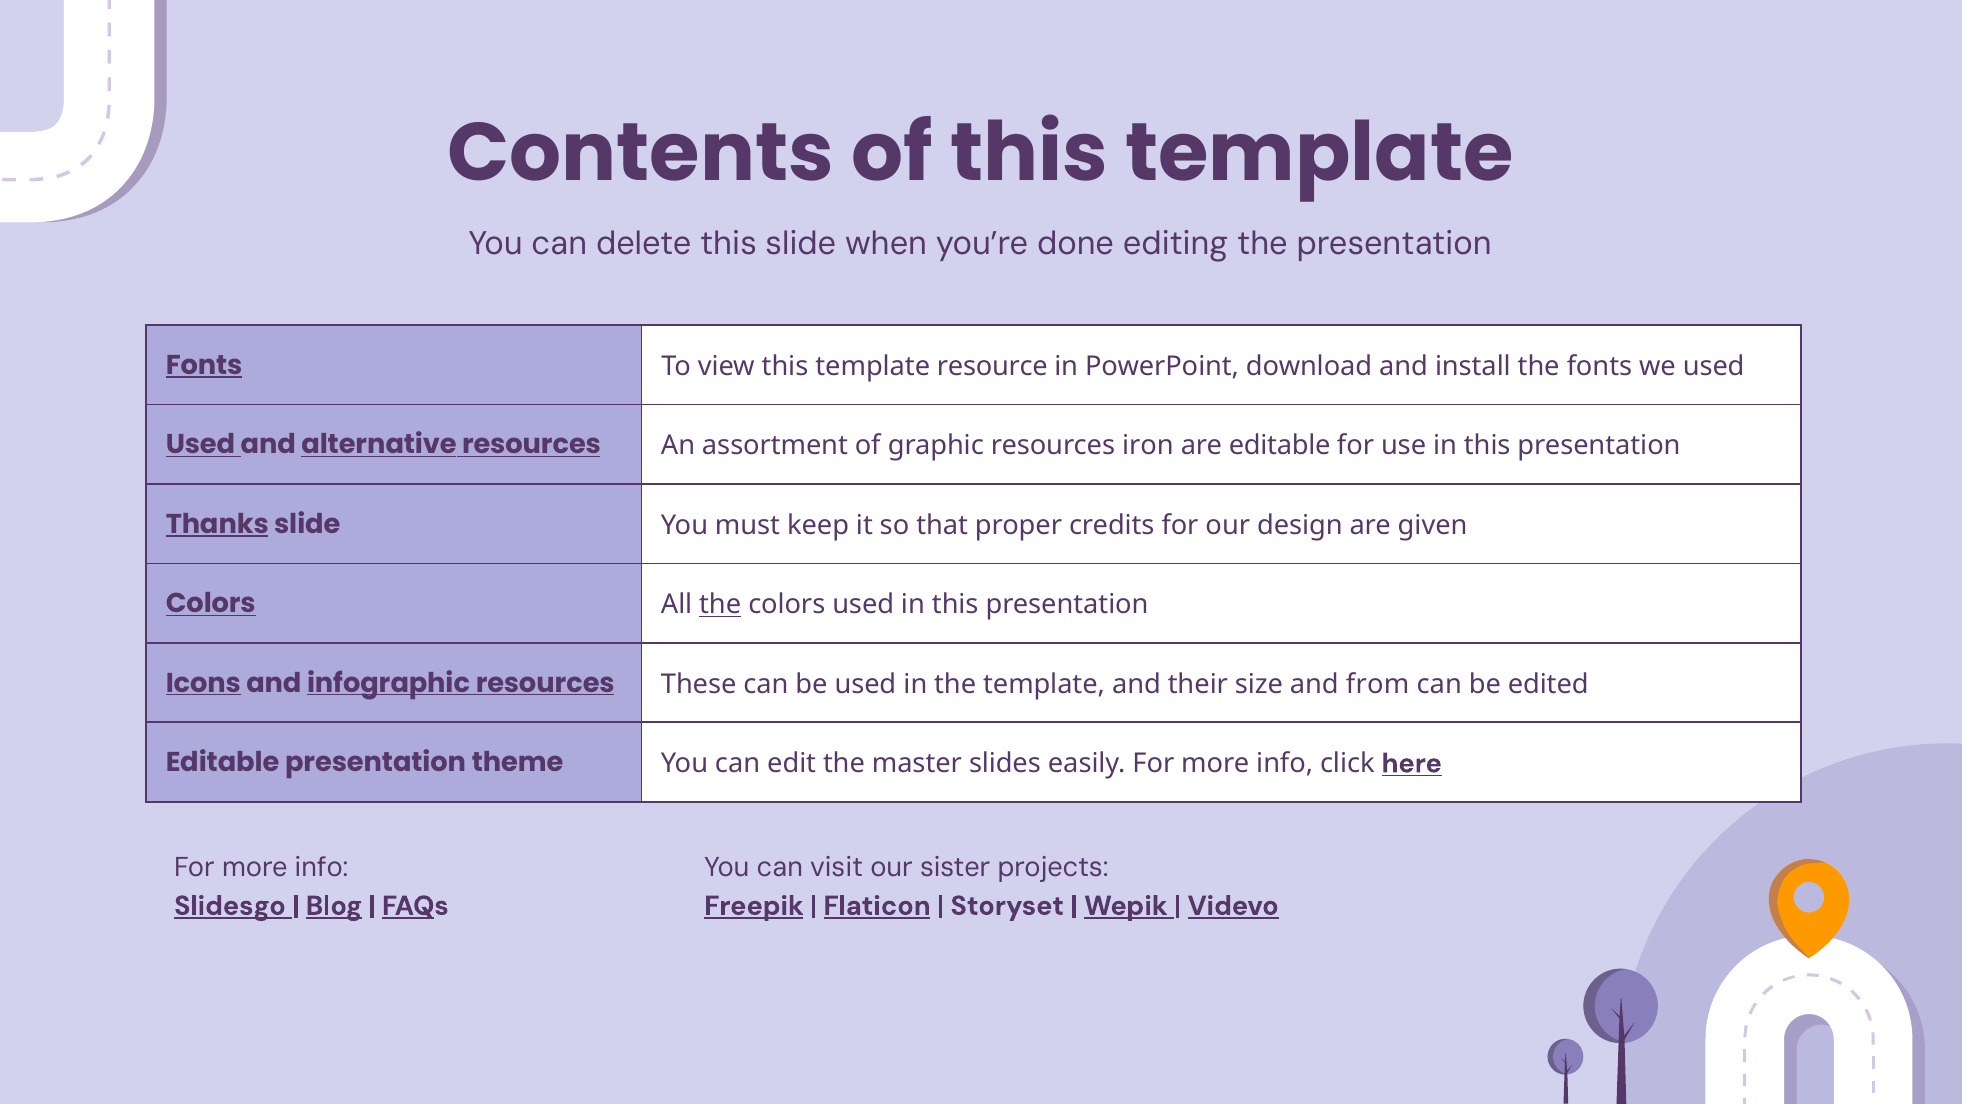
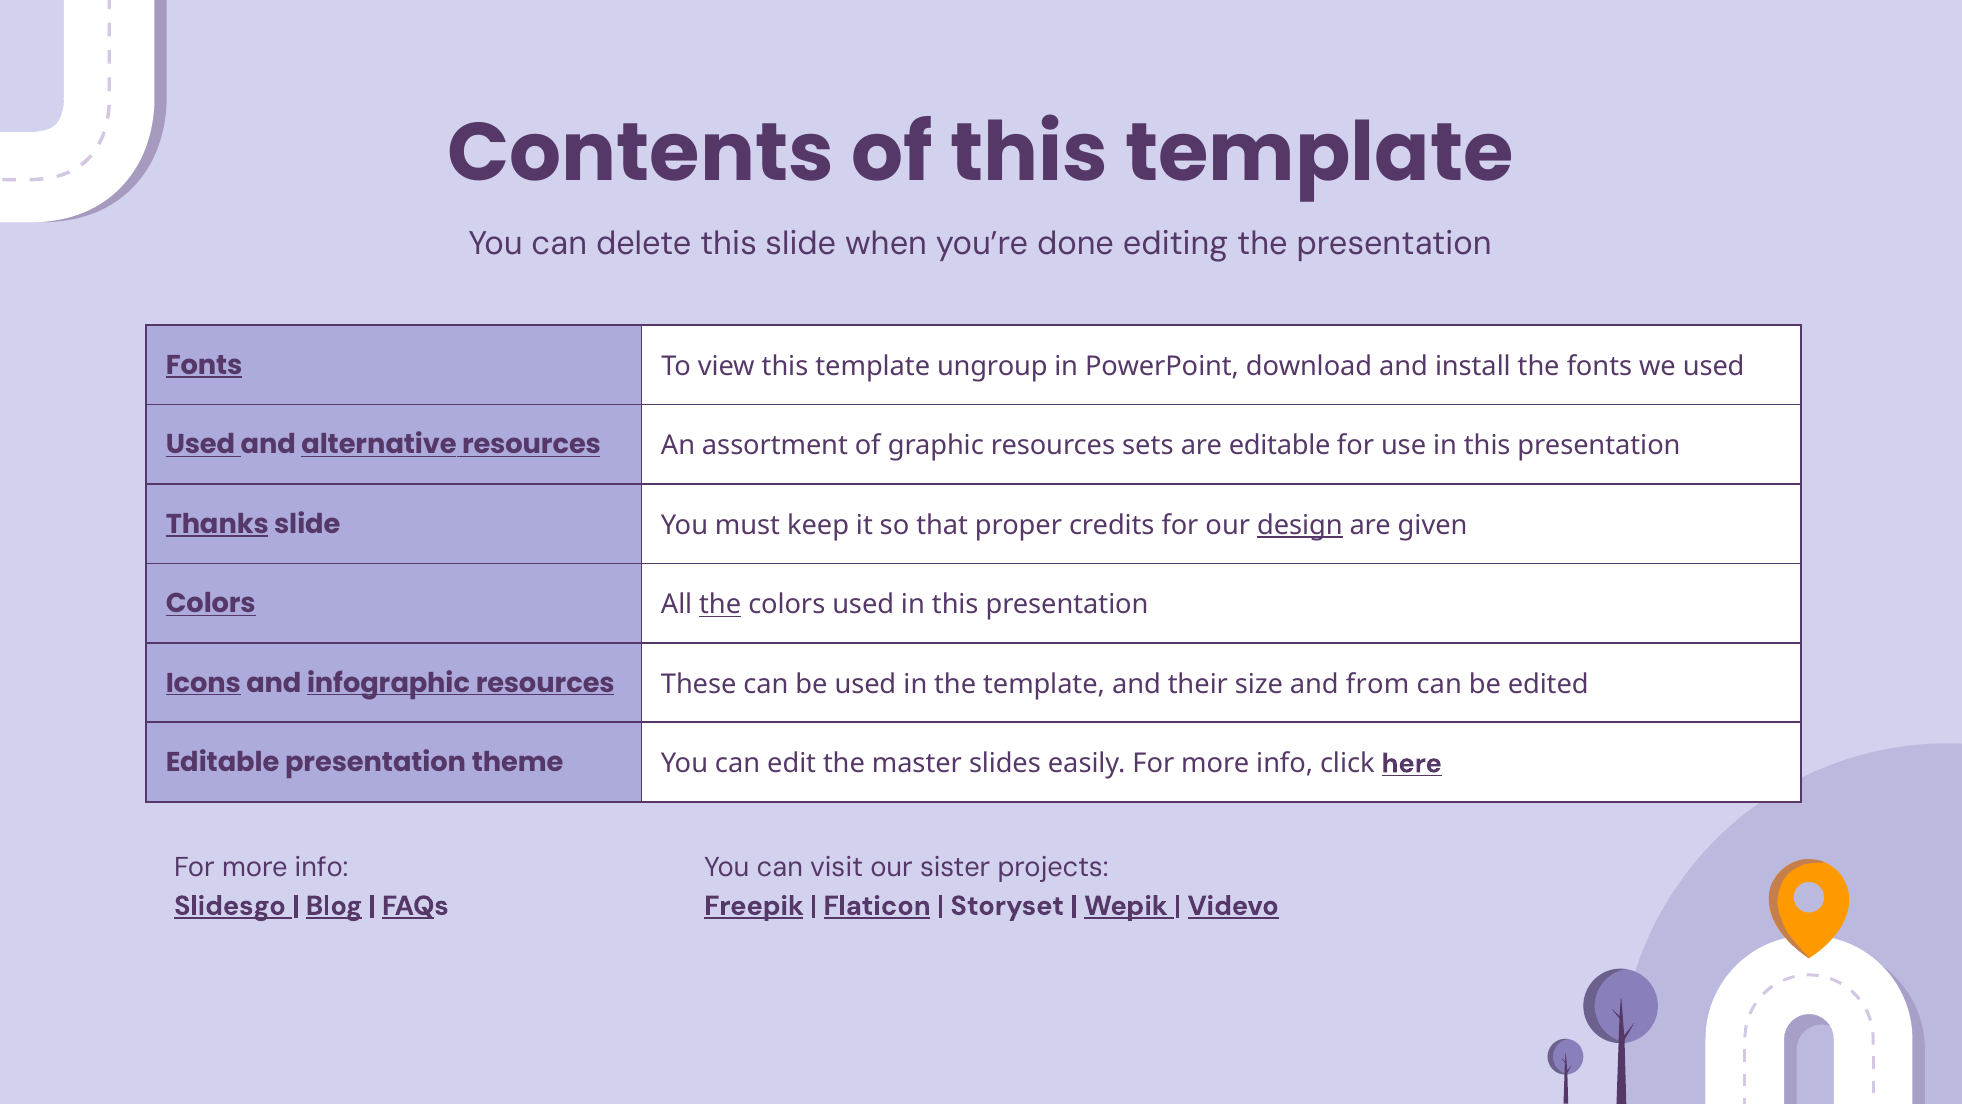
resource: resource -> ungroup
iron: iron -> sets
design underline: none -> present
